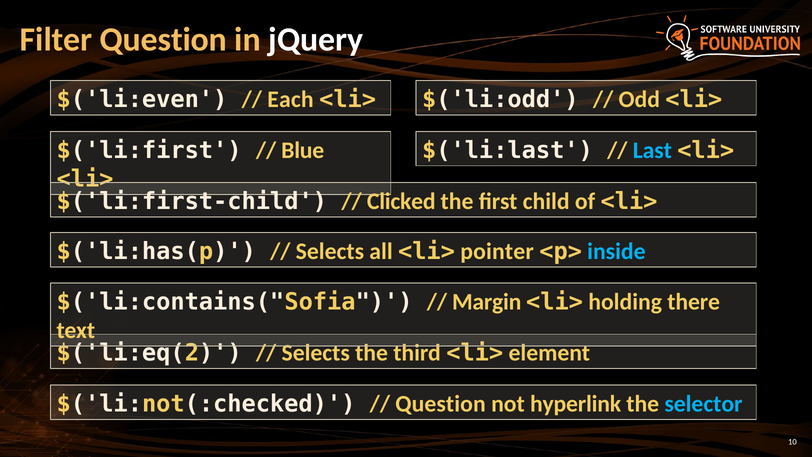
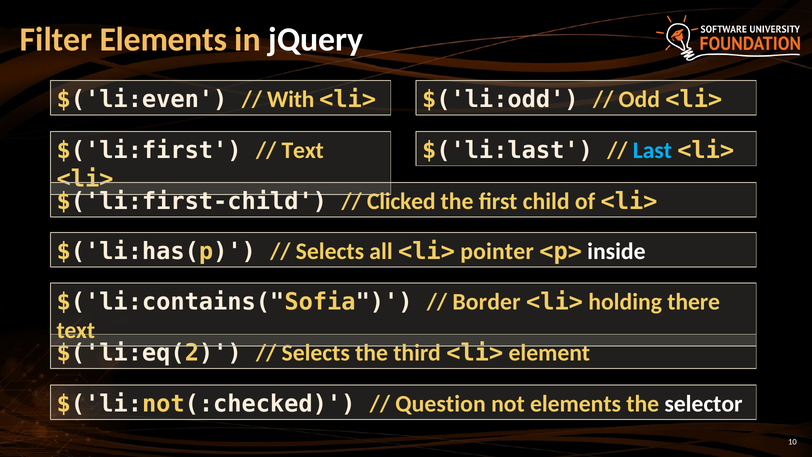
Filter Question: Question -> Elements
Each: Each -> With
Blue at (303, 150): Blue -> Text
inside colour: light blue -> white
Margin: Margin -> Border
not hyperlink: hyperlink -> elements
selector colour: light blue -> white
